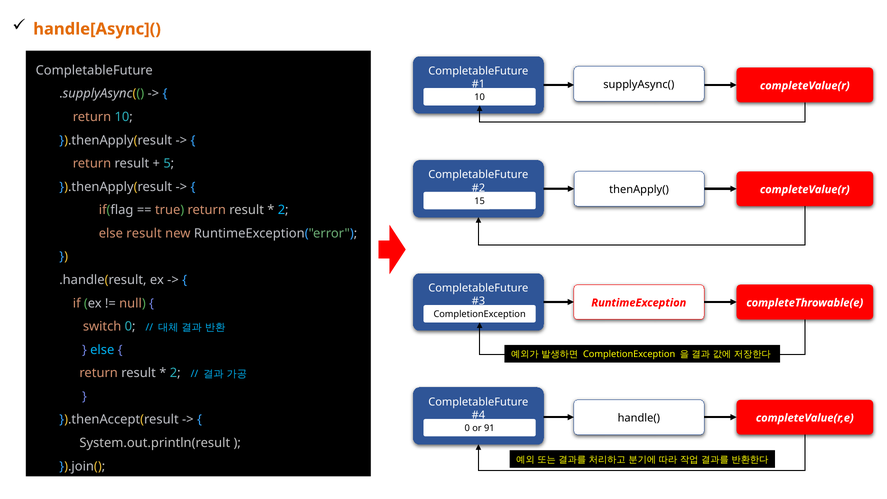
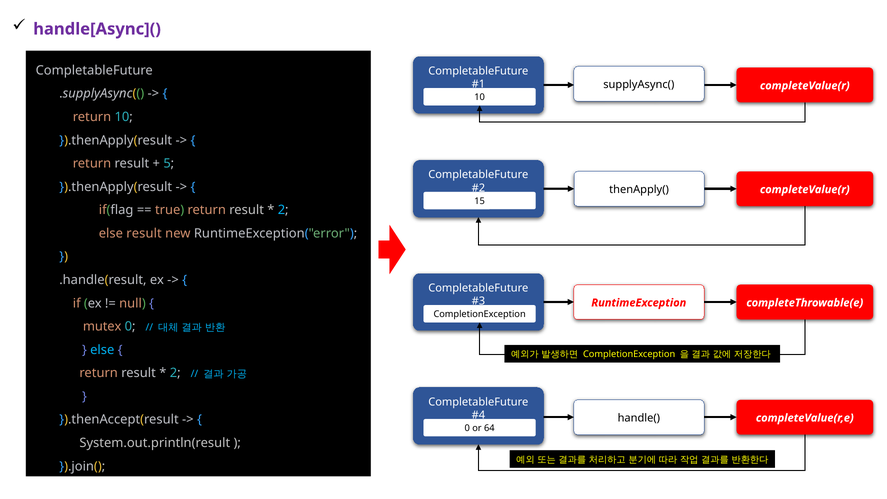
handle[Async]( colour: orange -> purple
switch: switch -> mutex
91: 91 -> 64
